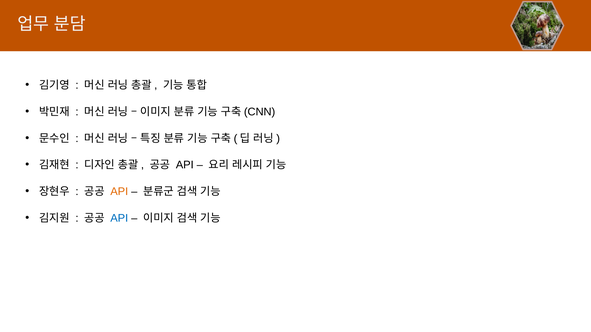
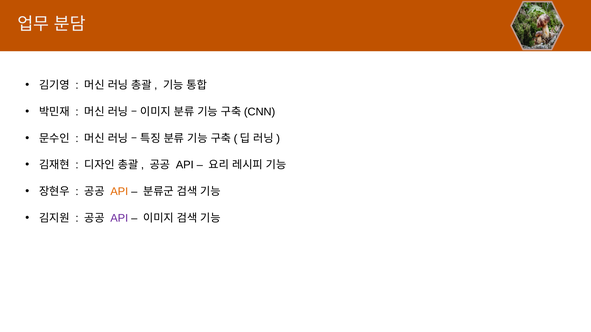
API at (119, 218) colour: blue -> purple
